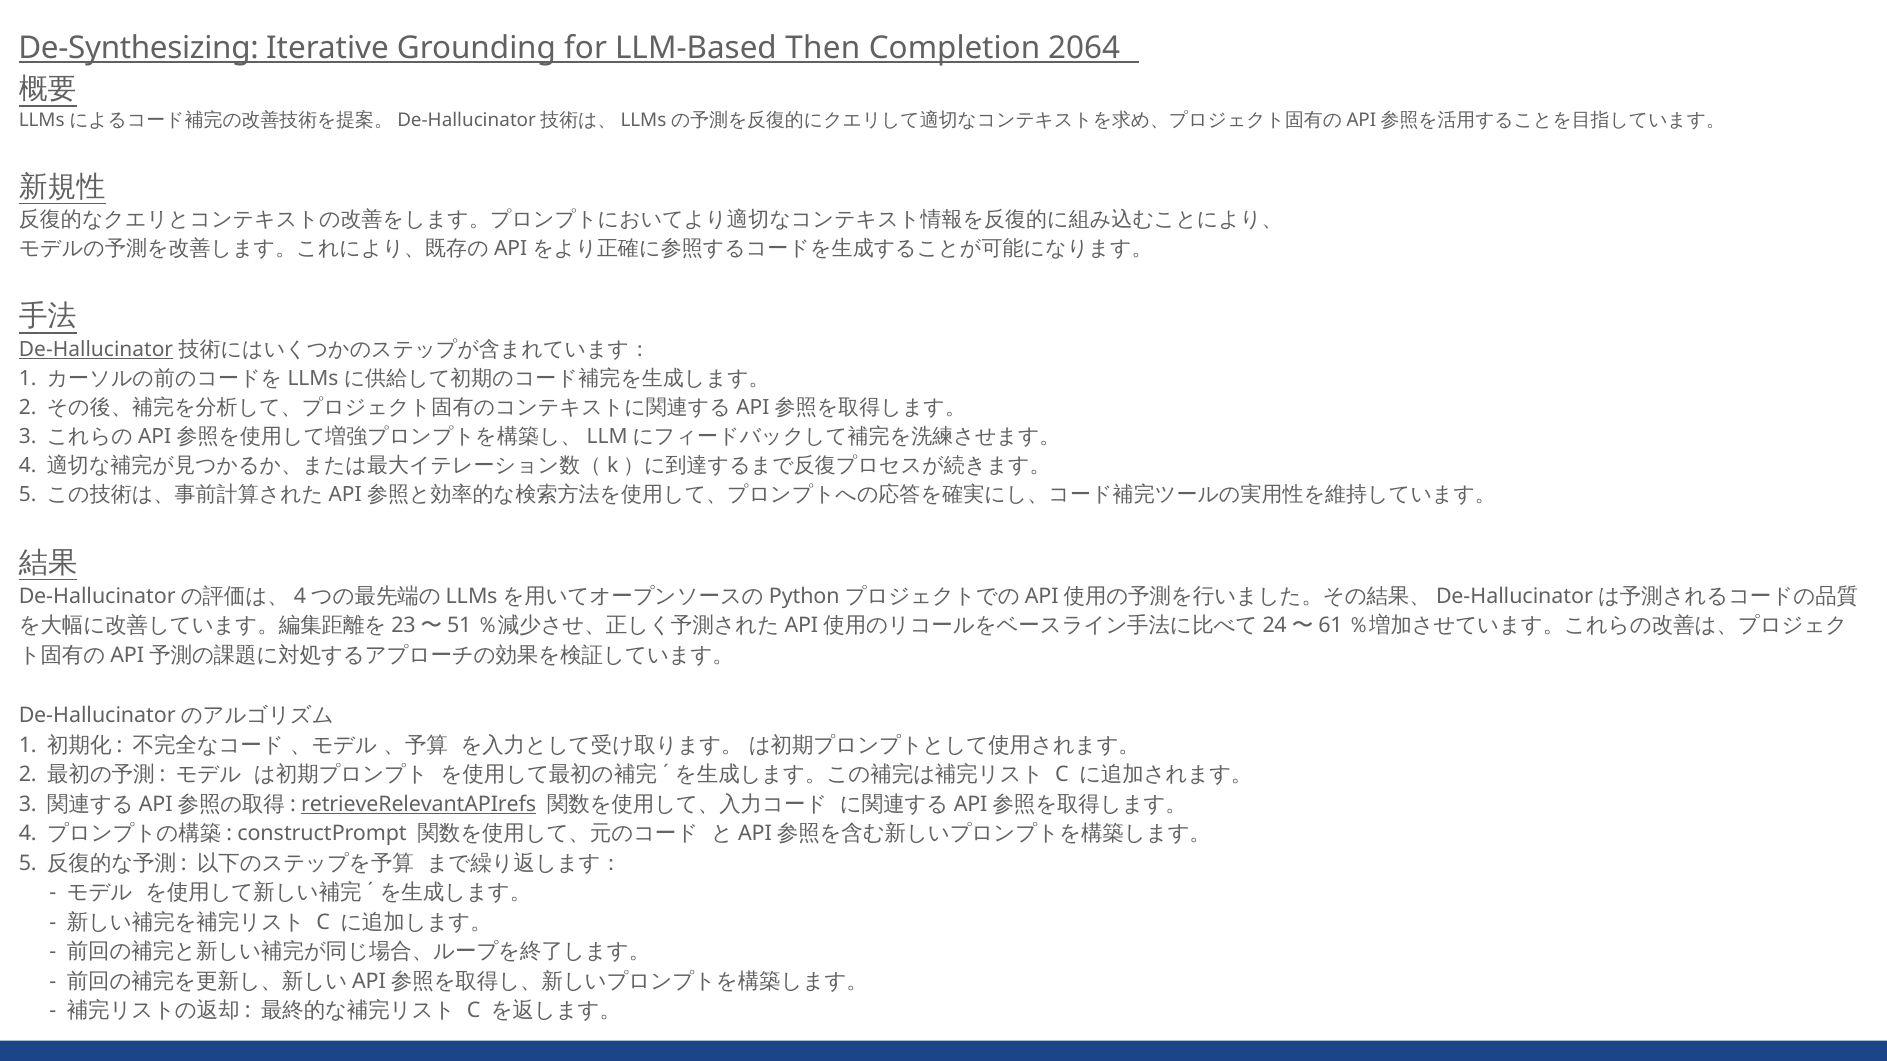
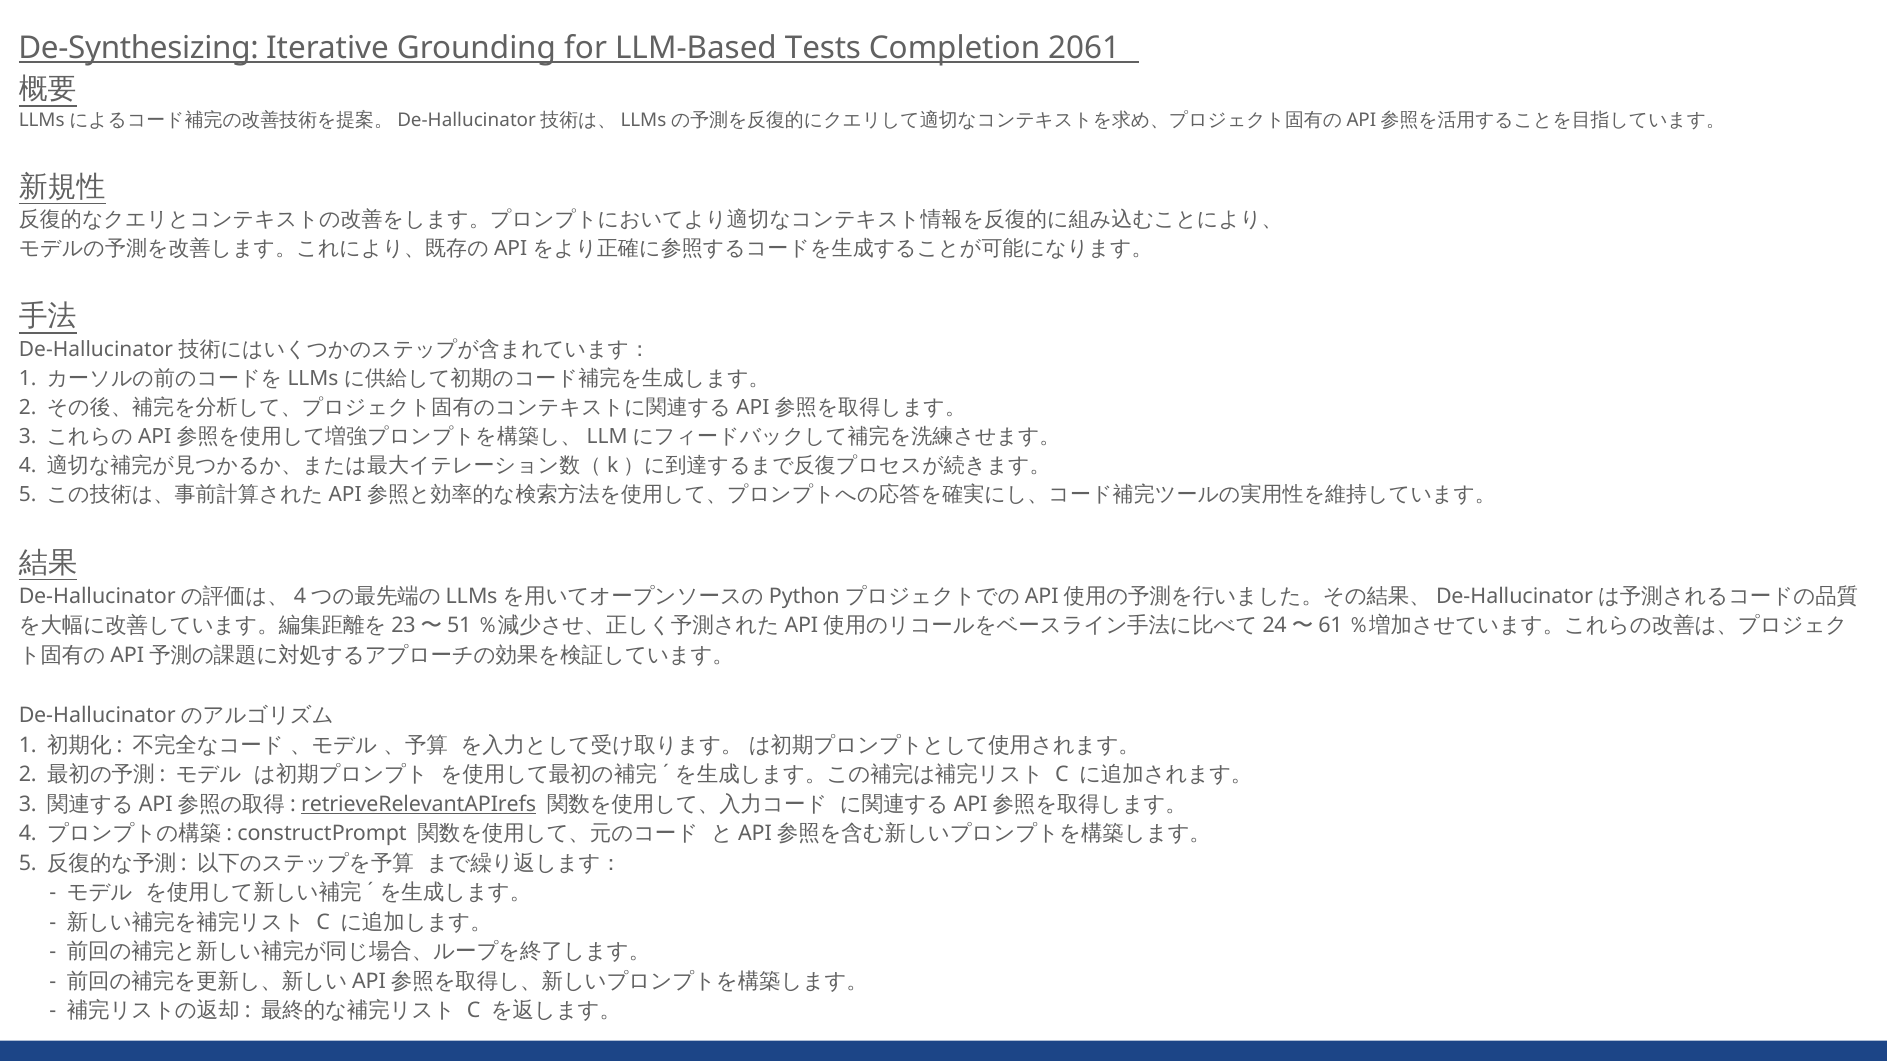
Then: Then -> Tests
2064: 2064 -> 2061
De-Hallucinator underline: present -> none
